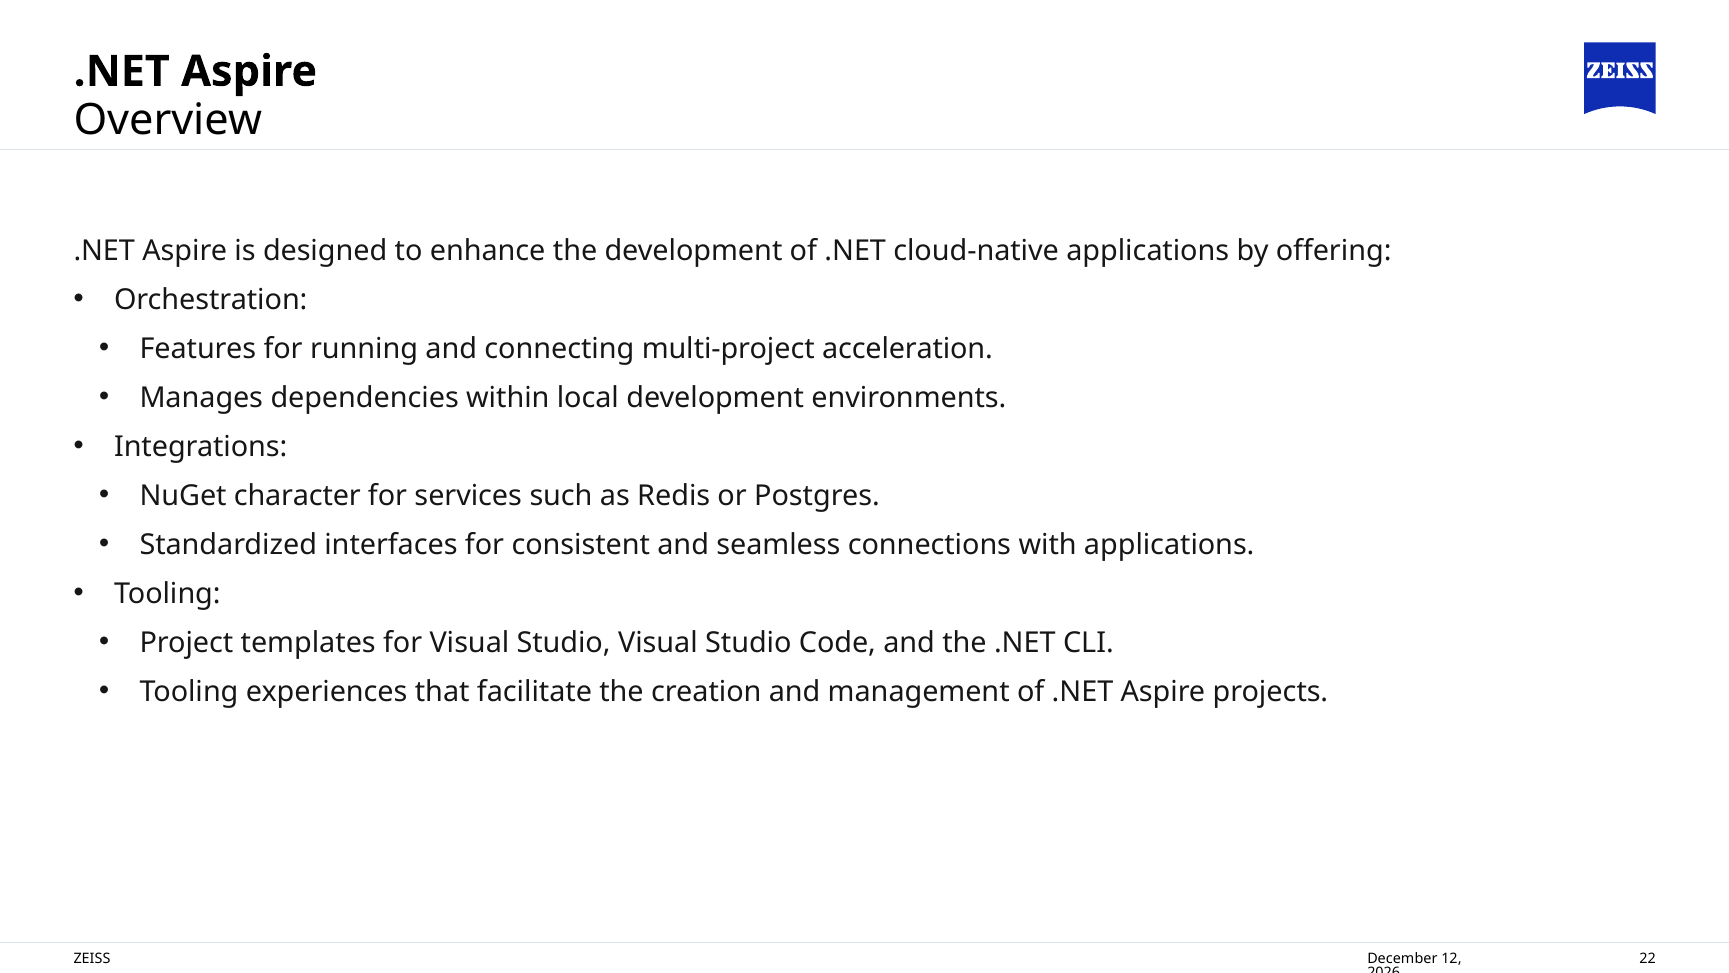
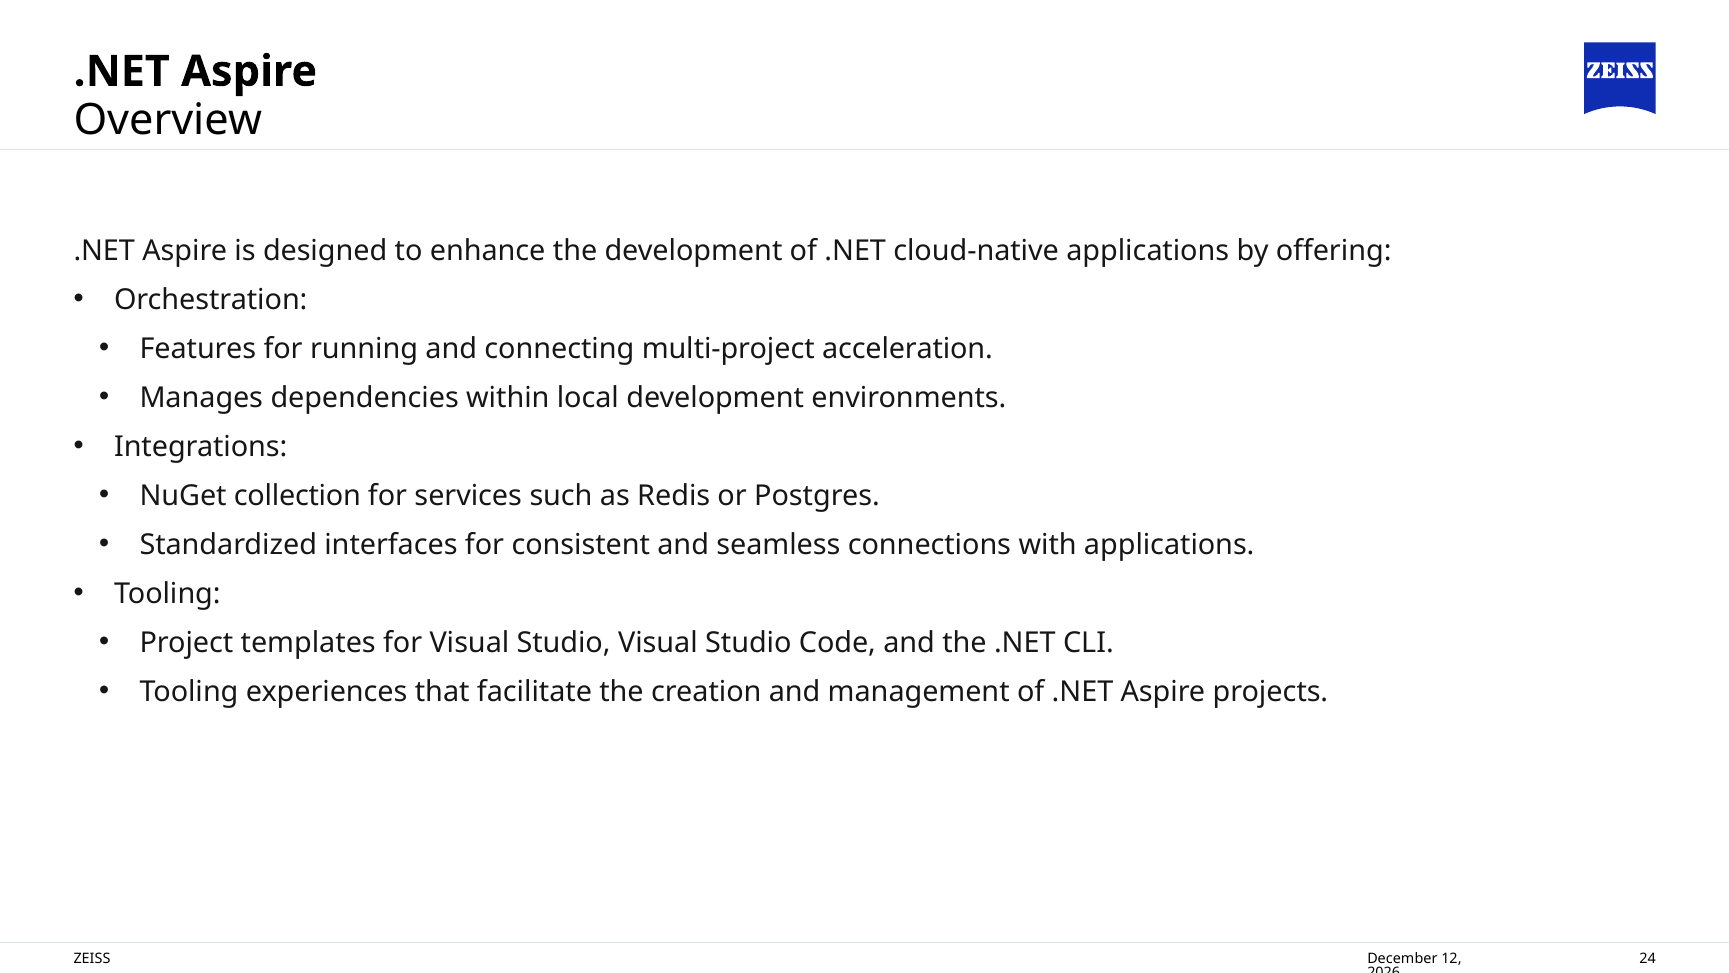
character: character -> collection
22: 22 -> 24
